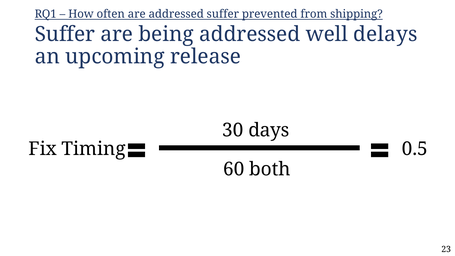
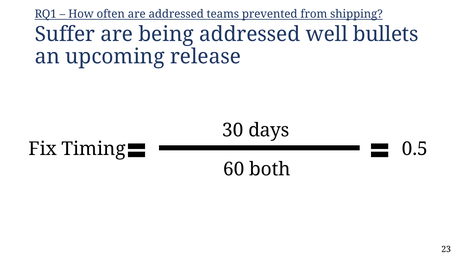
addressed suffer: suffer -> teams
delays: delays -> bullets
